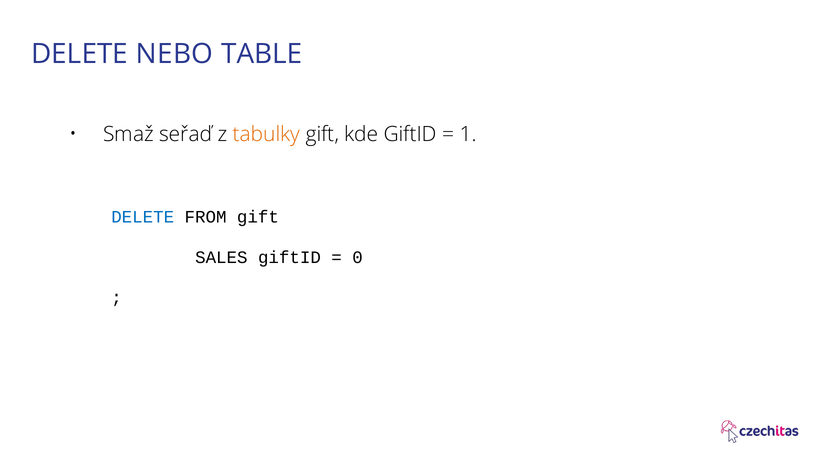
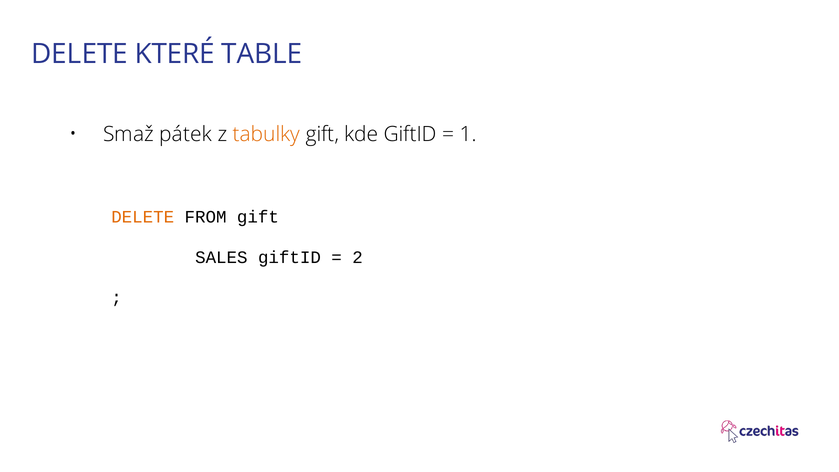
NEBO: NEBO -> KTERÉ
seřaď: seřaď -> pátek
DELETE at (143, 217) colour: blue -> orange
0: 0 -> 2
